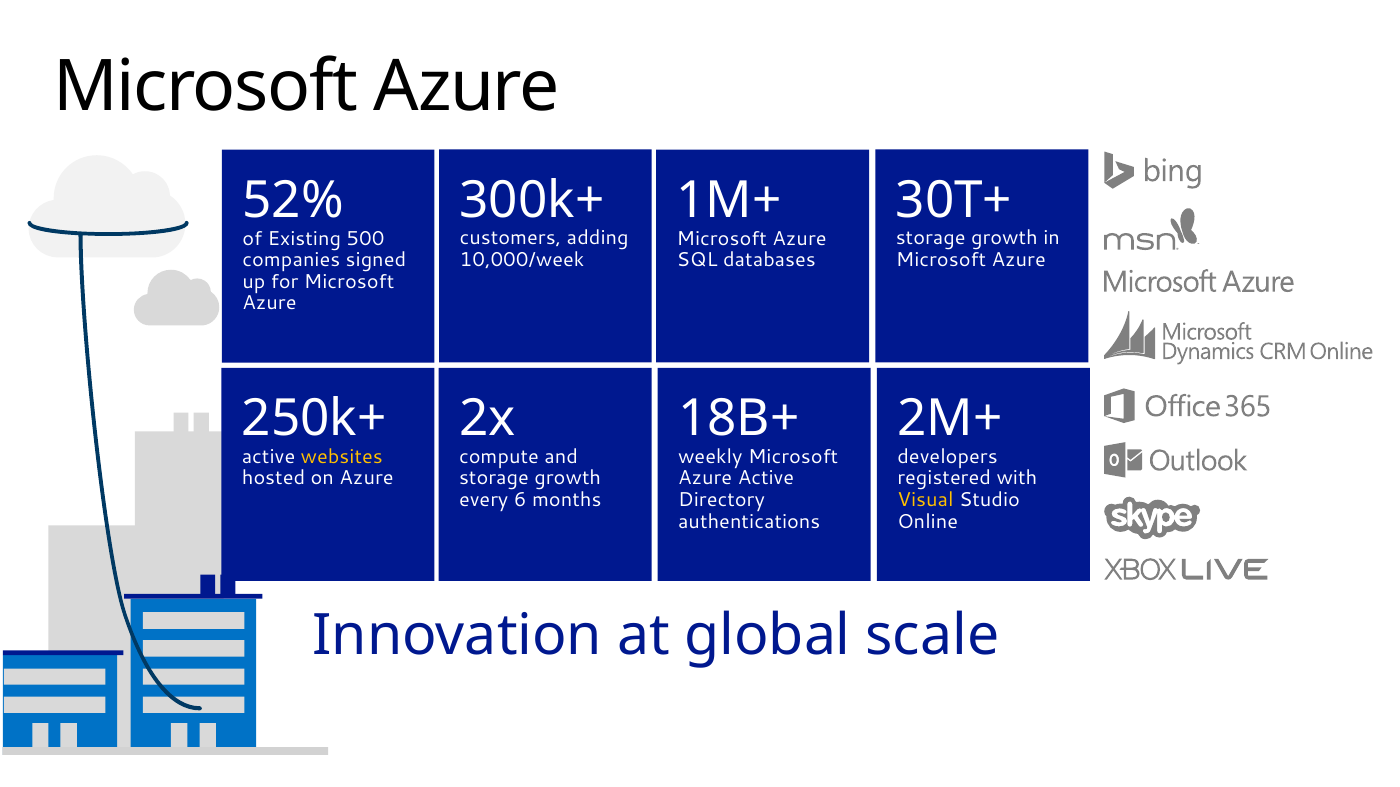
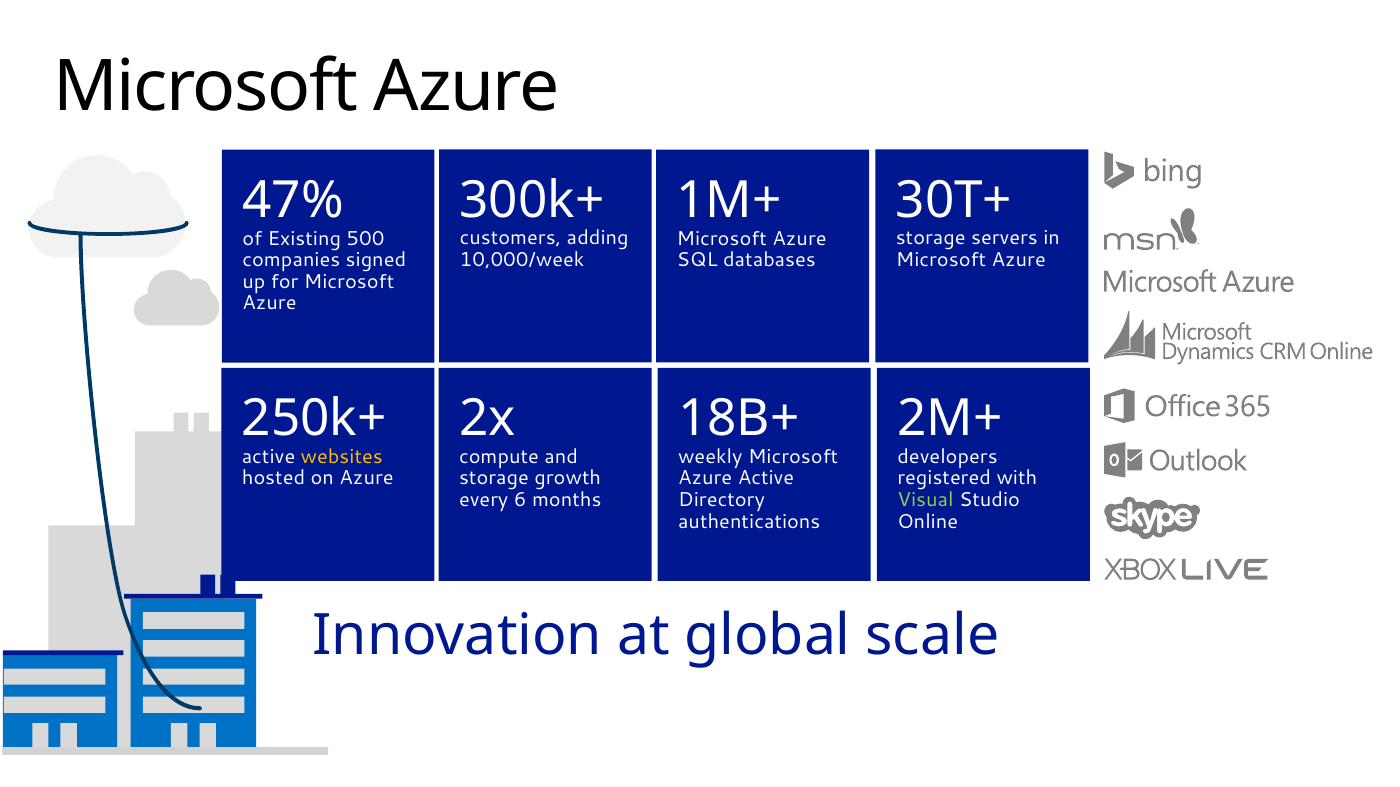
52%: 52% -> 47%
growth at (1004, 238): growth -> servers
Visual colour: yellow -> light green
